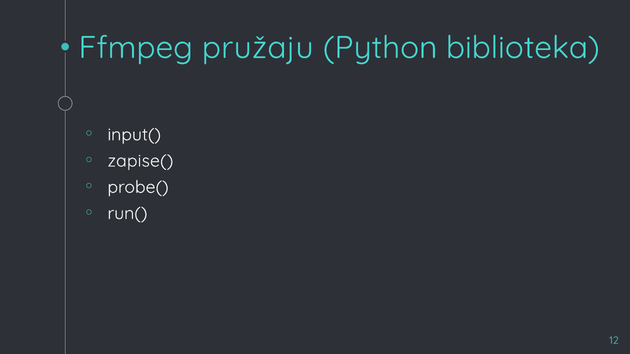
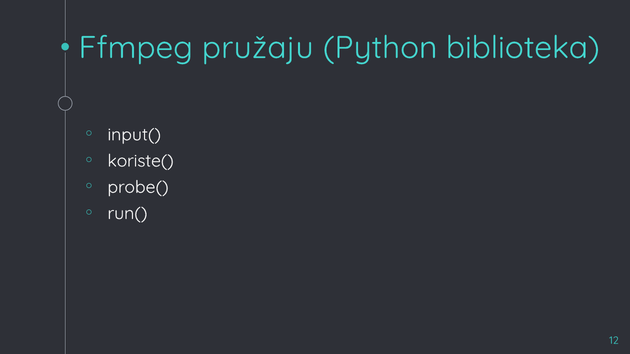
zapise(: zapise( -> koriste(
